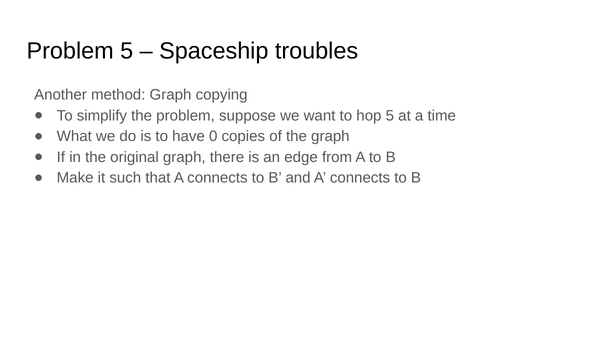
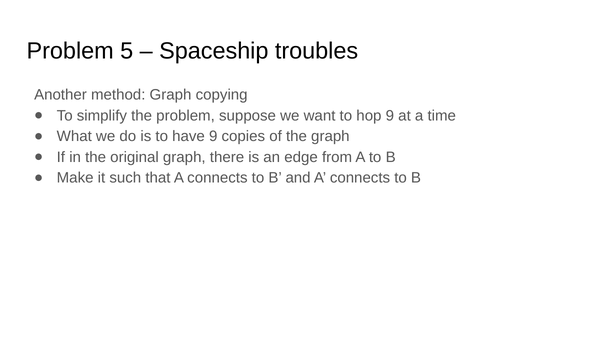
hop 5: 5 -> 9
have 0: 0 -> 9
